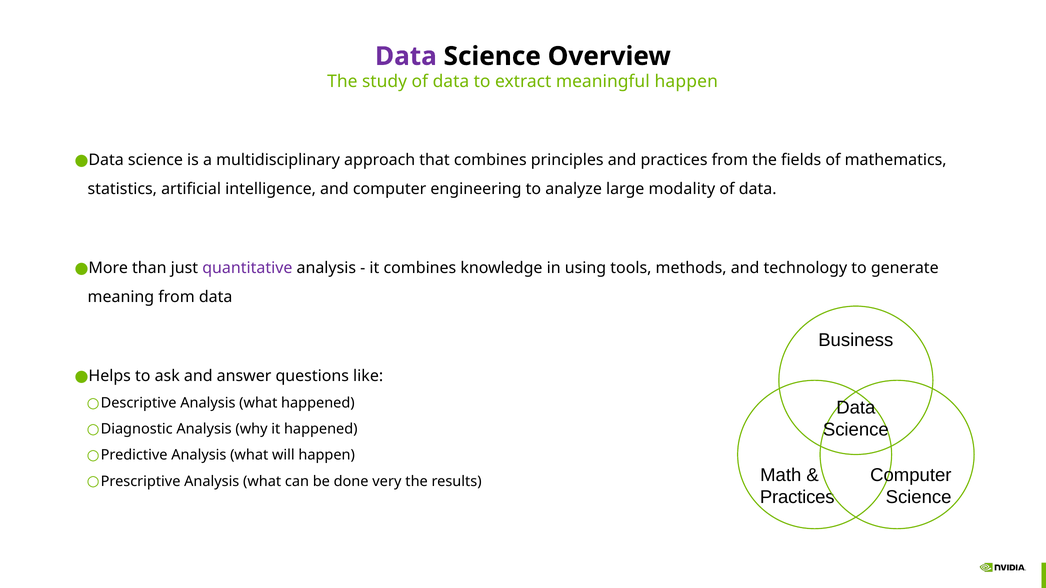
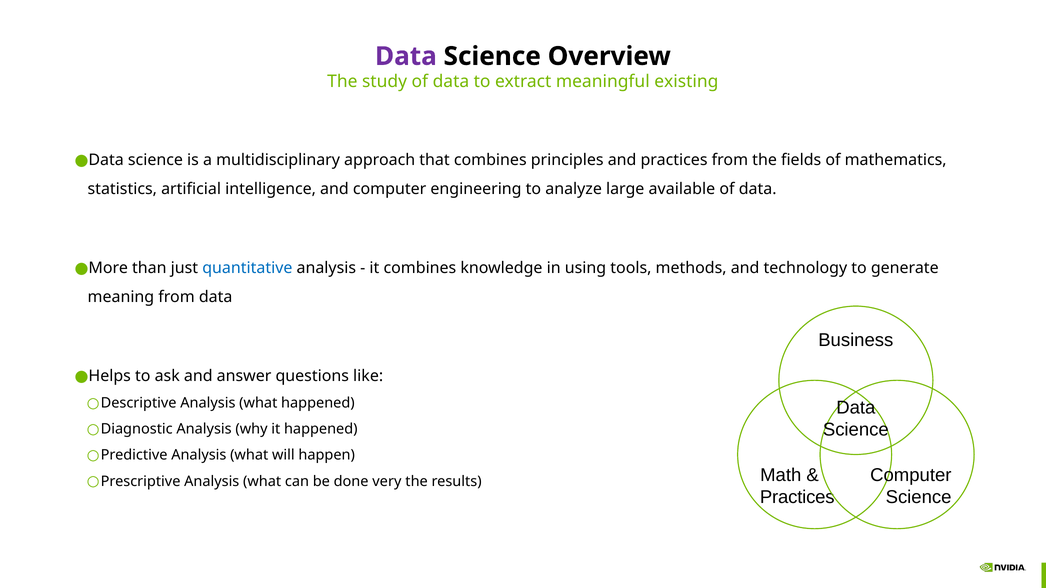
meaningful happen: happen -> existing
modality: modality -> available
quantitative colour: purple -> blue
